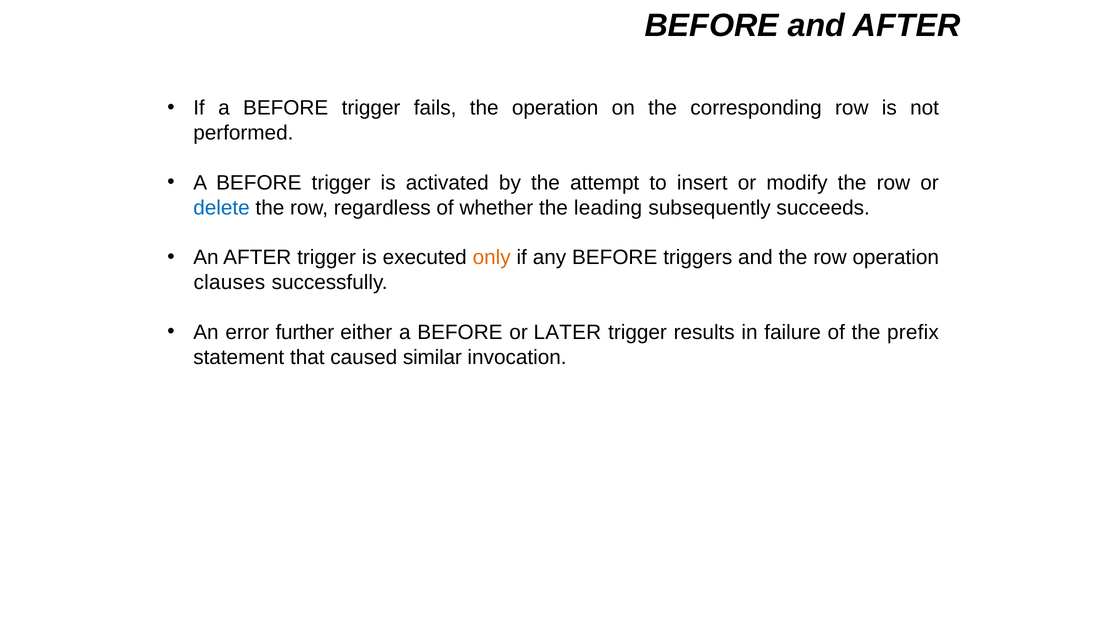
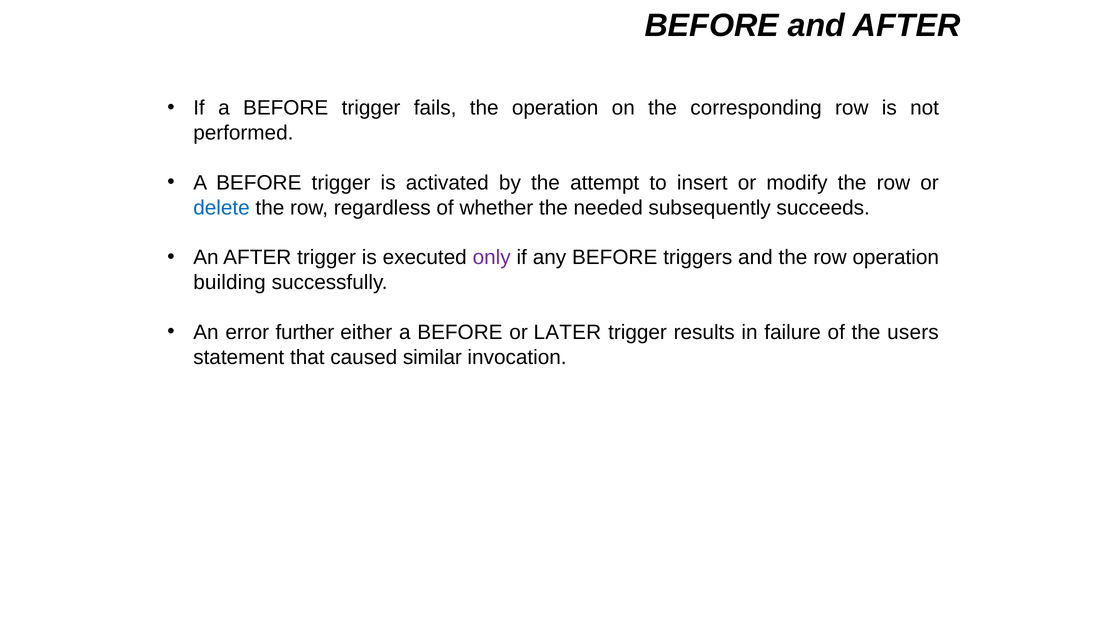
leading: leading -> needed
only colour: orange -> purple
clauses: clauses -> building
prefix: prefix -> users
